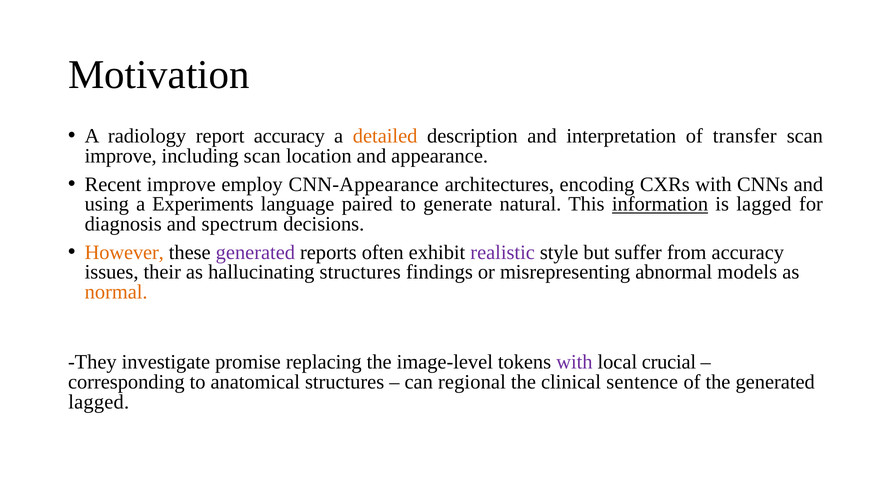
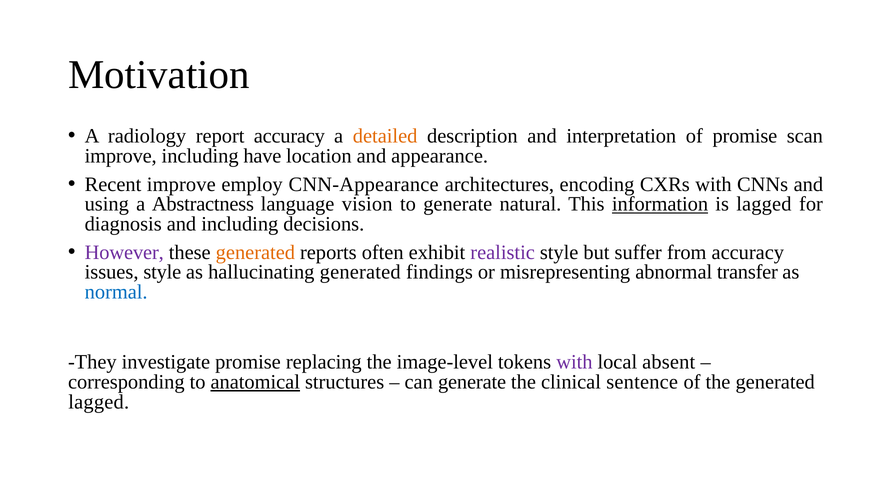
of transfer: transfer -> promise
including scan: scan -> have
Experiments: Experiments -> Abstractness
paired: paired -> vision
and spectrum: spectrum -> including
However colour: orange -> purple
generated at (255, 252) colour: purple -> orange
issues their: their -> style
hallucinating structures: structures -> generated
models: models -> transfer
normal colour: orange -> blue
crucial: crucial -> absent
anatomical underline: none -> present
can regional: regional -> generate
